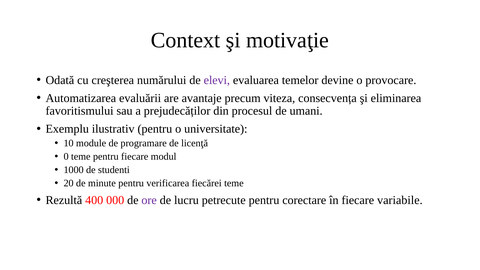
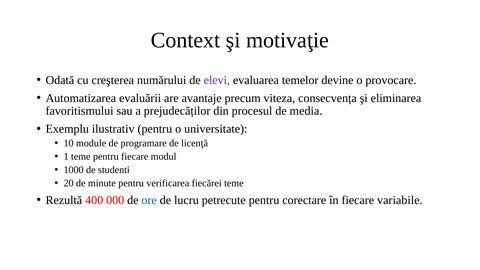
umani: umani -> media
0: 0 -> 1
ore colour: purple -> blue
